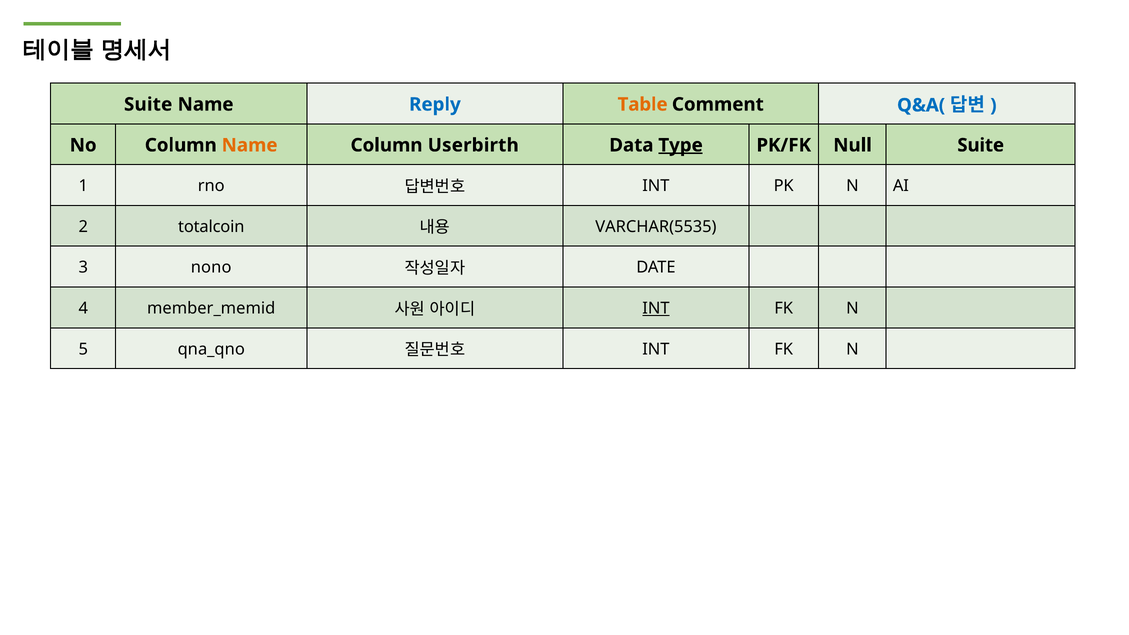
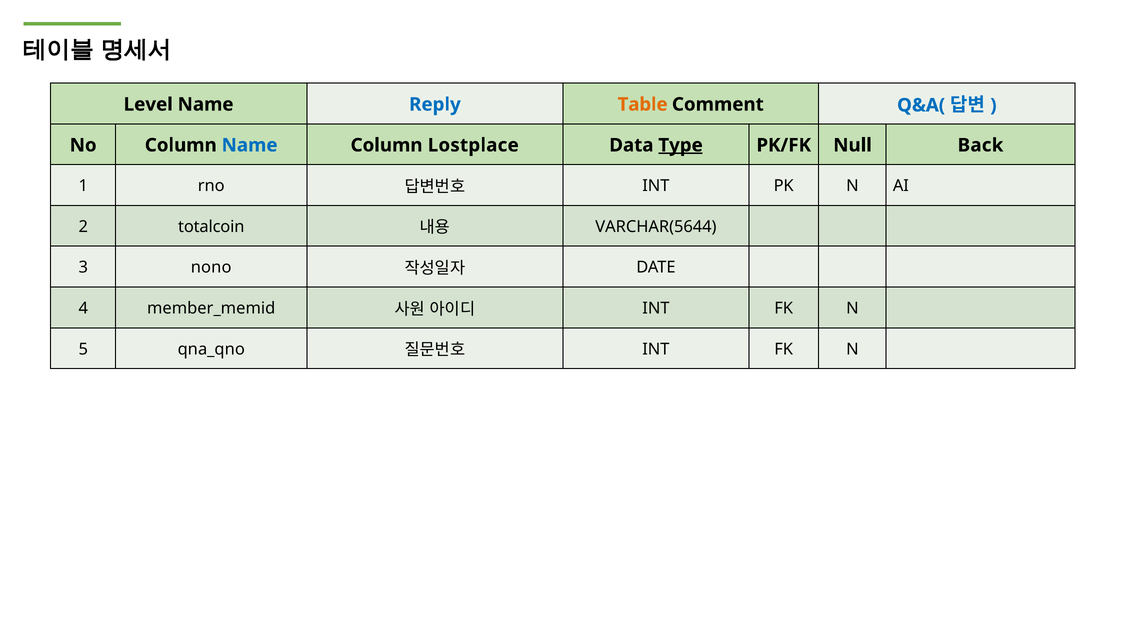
Suite at (148, 104): Suite -> Level
Name at (250, 145) colour: orange -> blue
Userbirth: Userbirth -> Lostplace
Null Suite: Suite -> Back
VARCHAR(5535: VARCHAR(5535 -> VARCHAR(5644
INT at (656, 308) underline: present -> none
